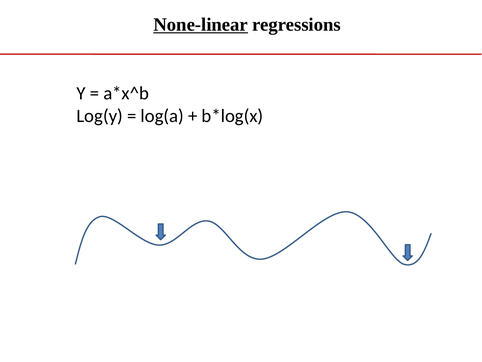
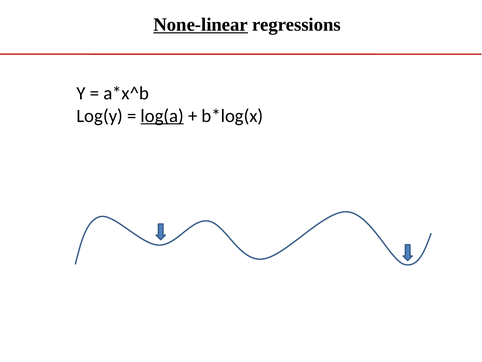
log(a underline: none -> present
